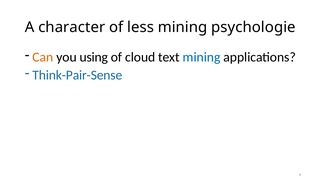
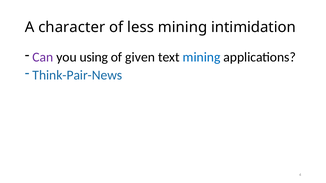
psychologie: psychologie -> intimidation
Can colour: orange -> purple
cloud: cloud -> given
Think-Pair-Sense: Think-Pair-Sense -> Think-Pair-News
